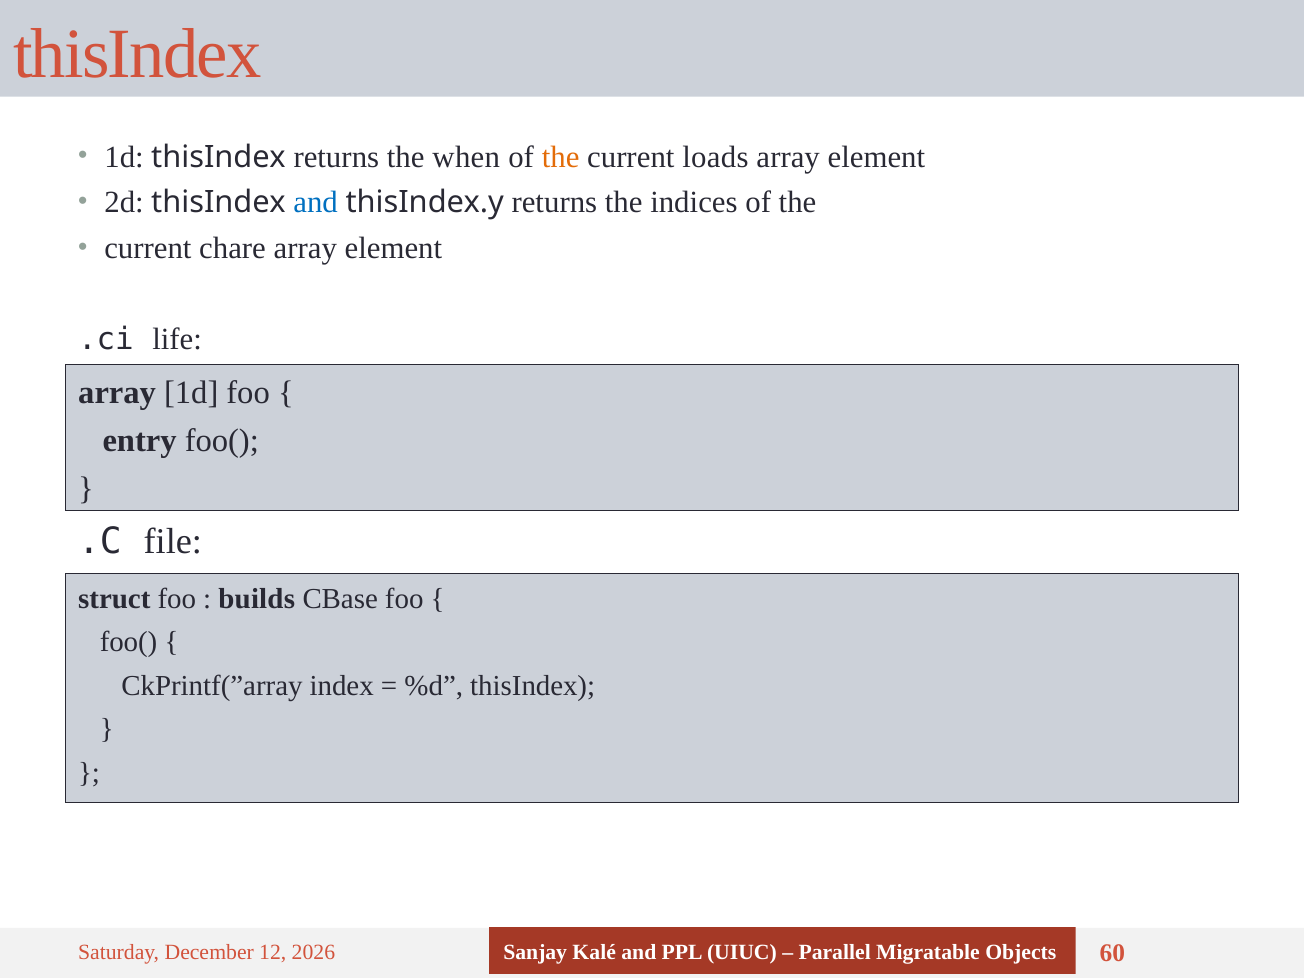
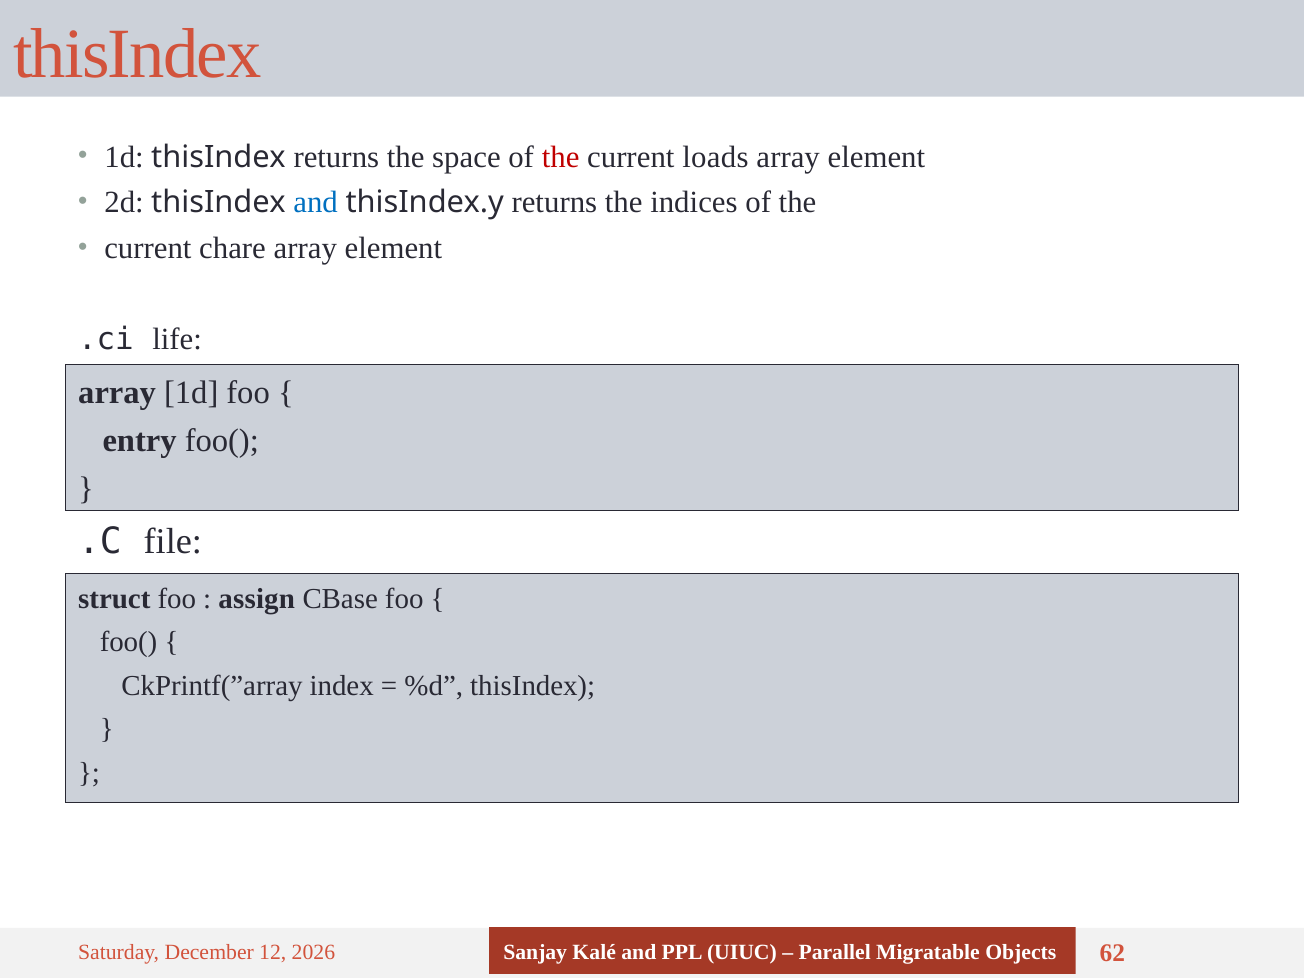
when: when -> space
the at (561, 157) colour: orange -> red
builds: builds -> assign
60: 60 -> 62
